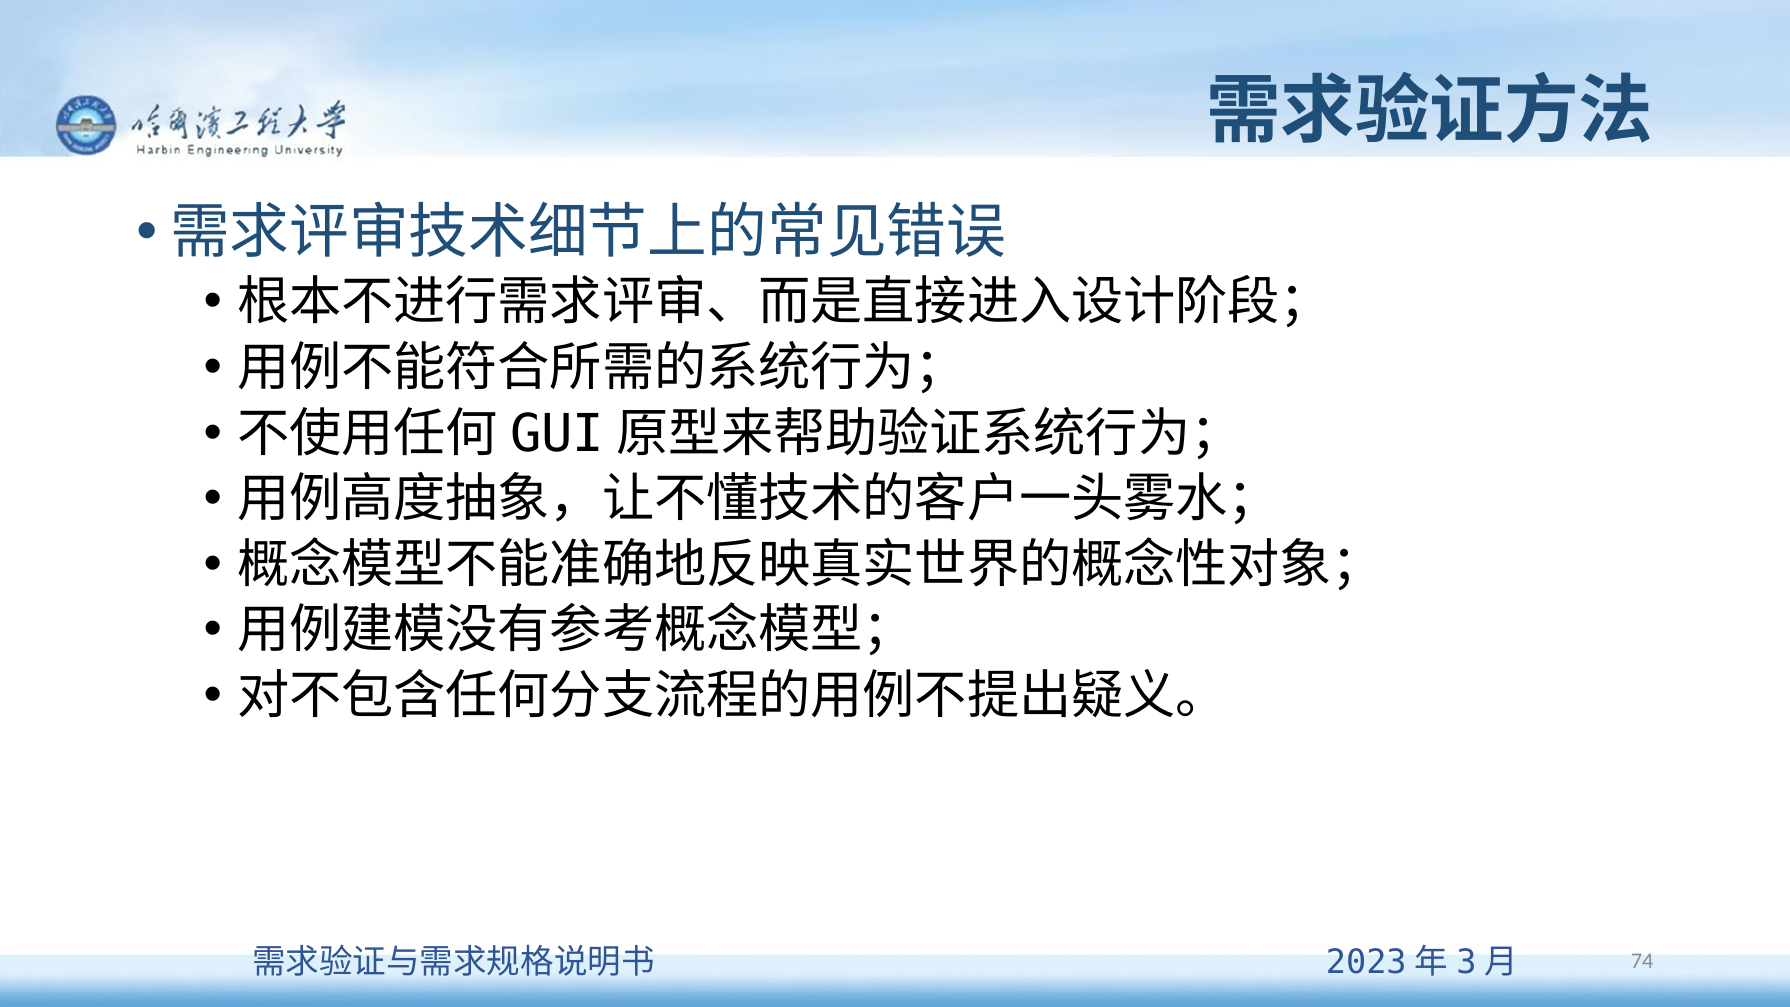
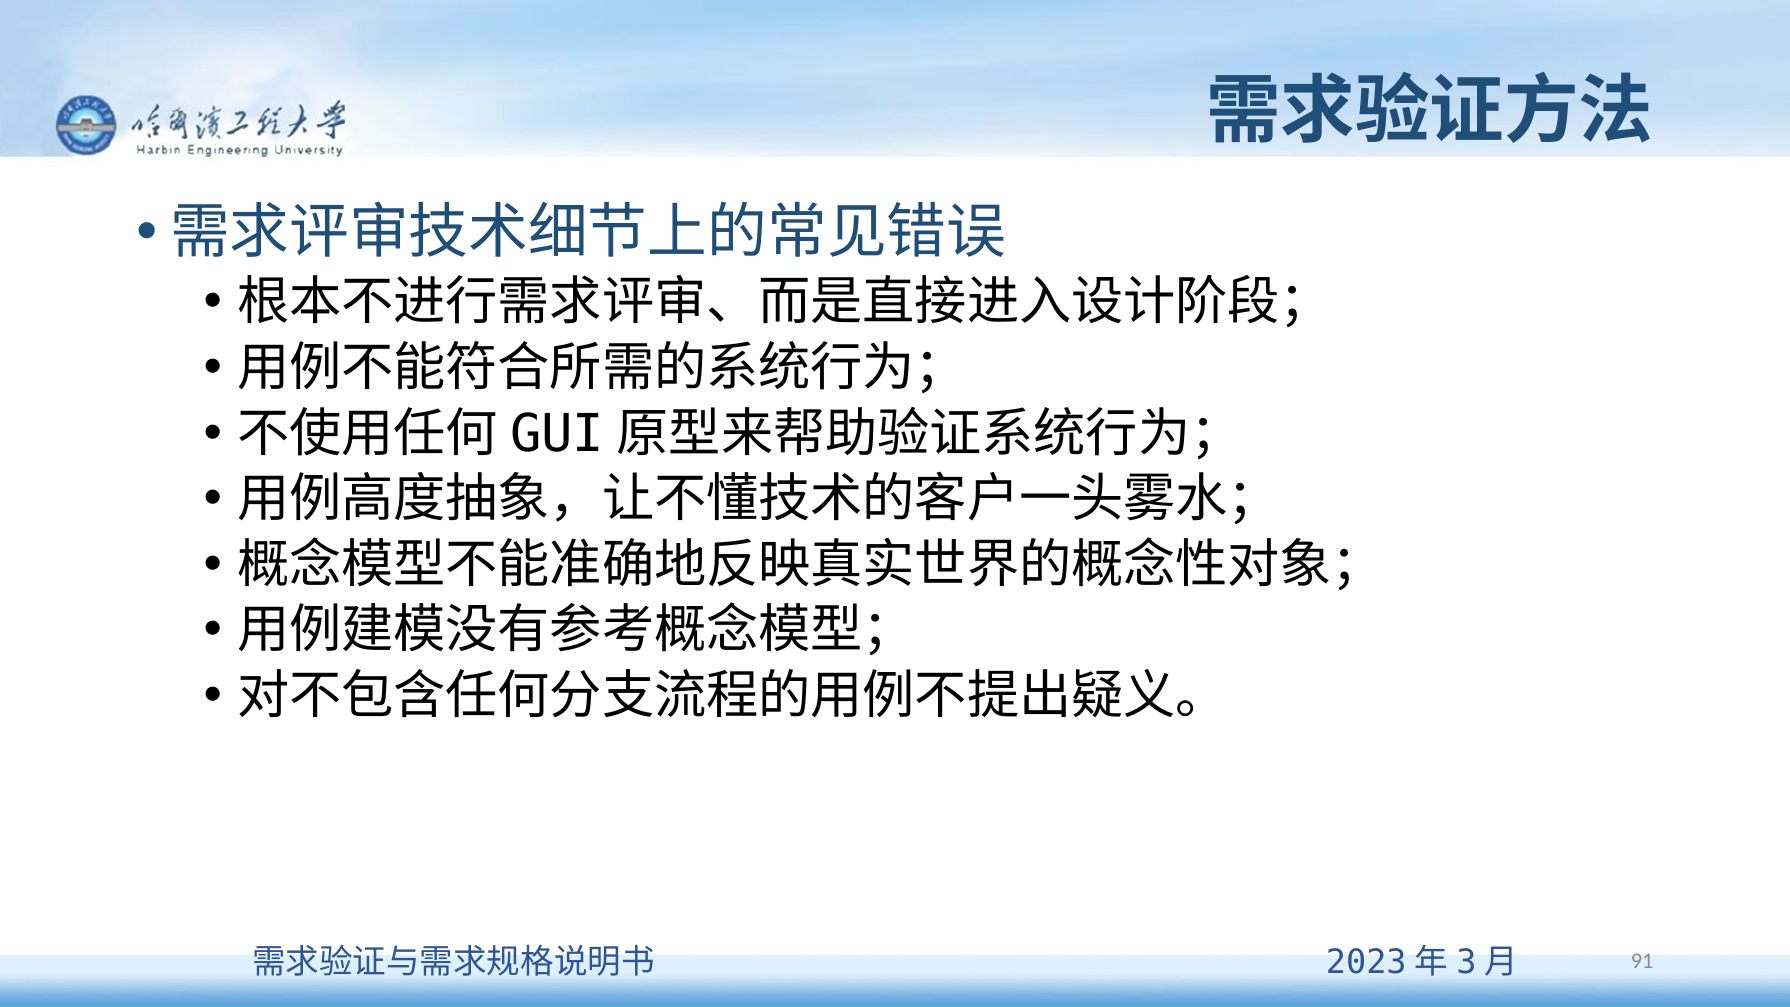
74: 74 -> 91
